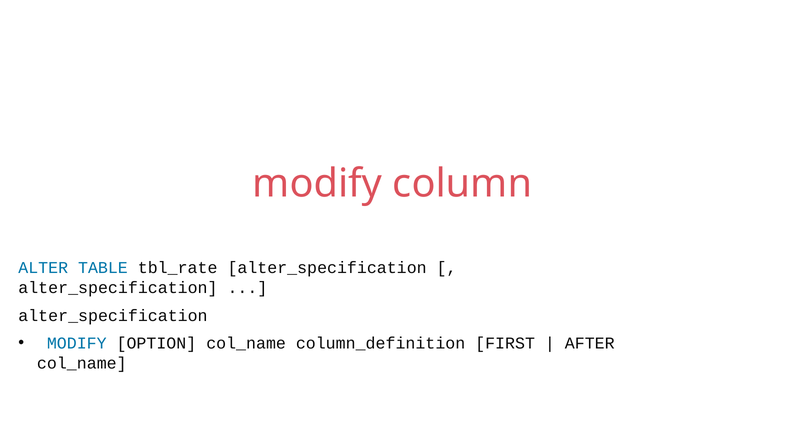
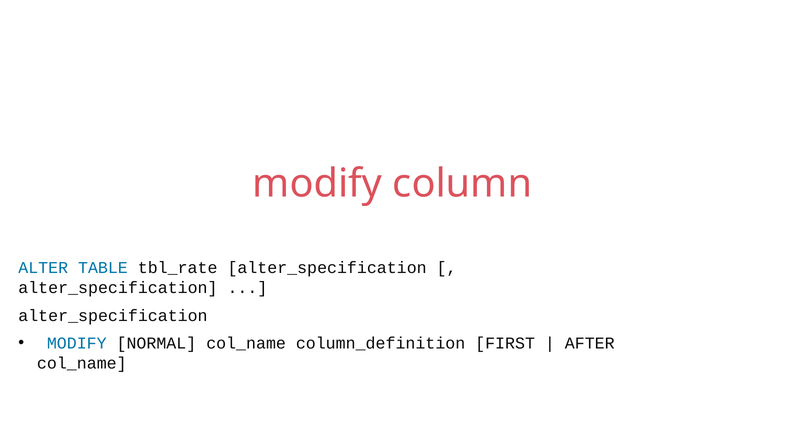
OPTION: OPTION -> NORMAL
